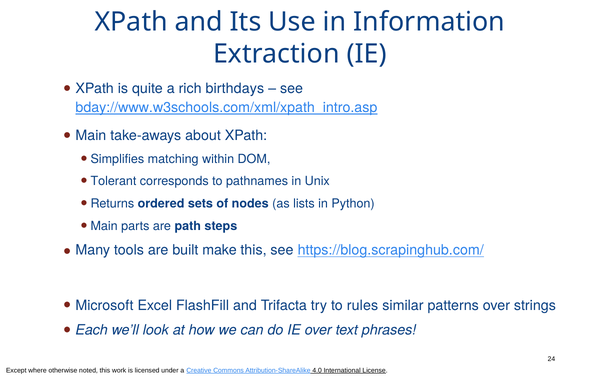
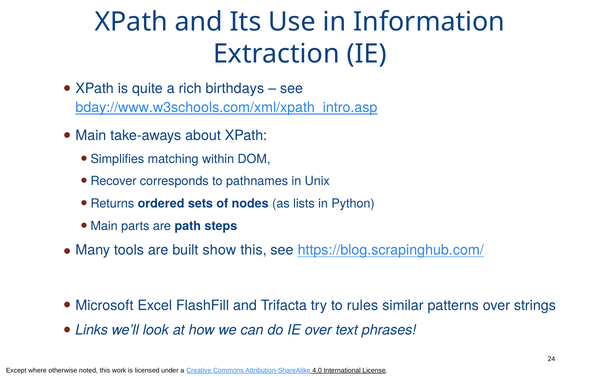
Tolerant: Tolerant -> Recover
make: make -> show
Each: Each -> Links
